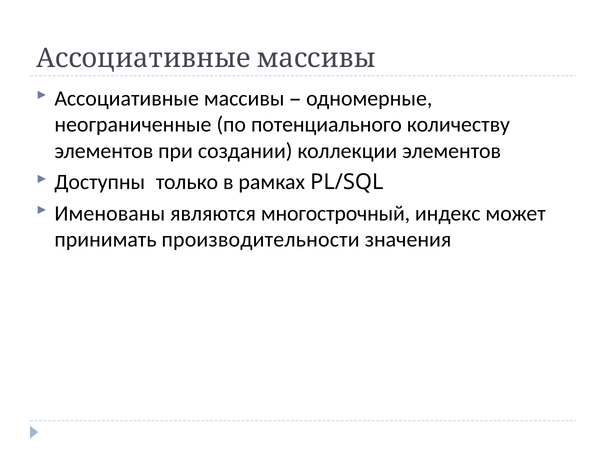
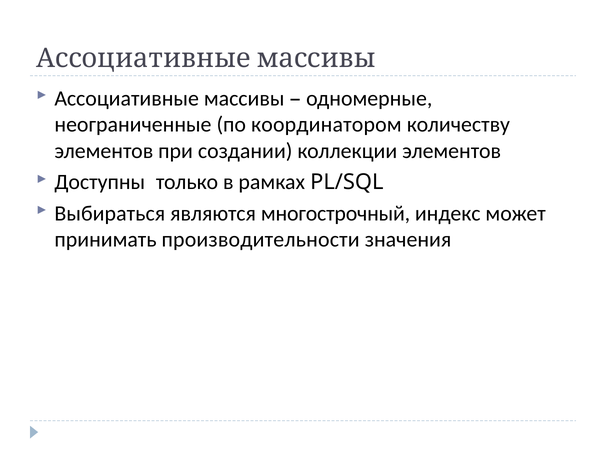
потенциального: потенциального -> координатором
Именованы: Именованы -> Выбираться
